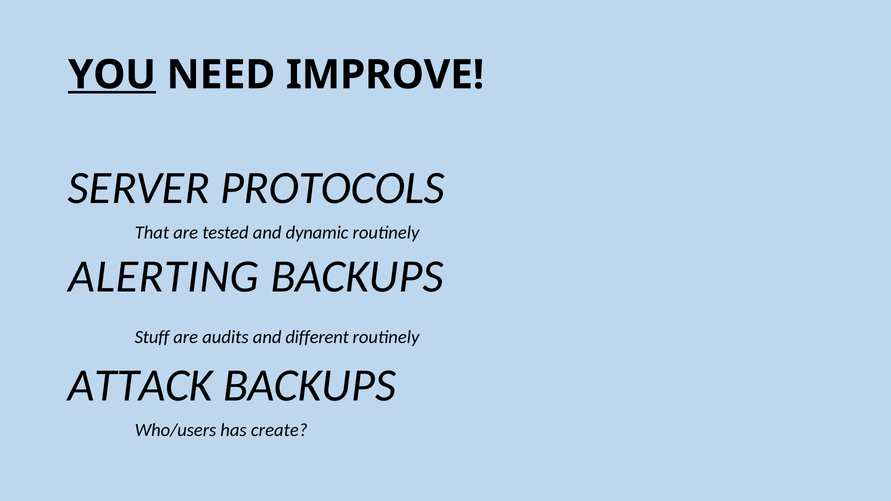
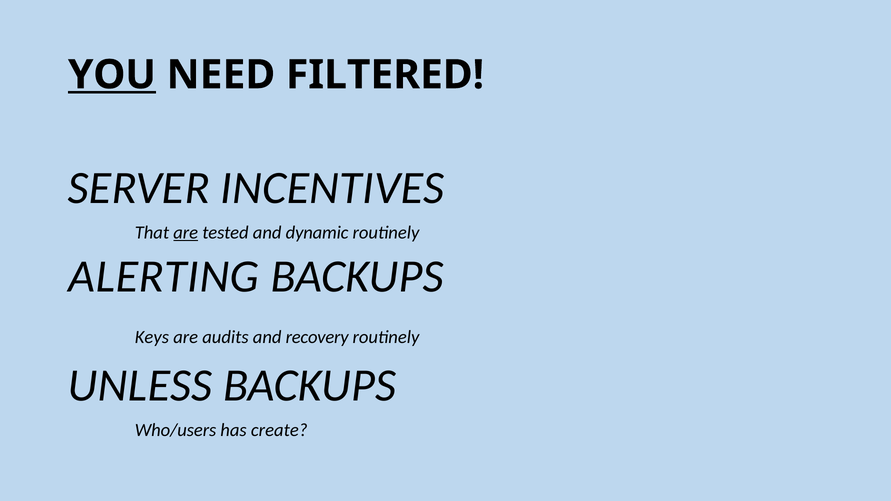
IMPROVE: IMPROVE -> FILTERED
PROTOCOLS: PROTOCOLS -> INCENTIVES
are at (186, 232) underline: none -> present
Stuff: Stuff -> Keys
different: different -> recovery
ATTACK: ATTACK -> UNLESS
